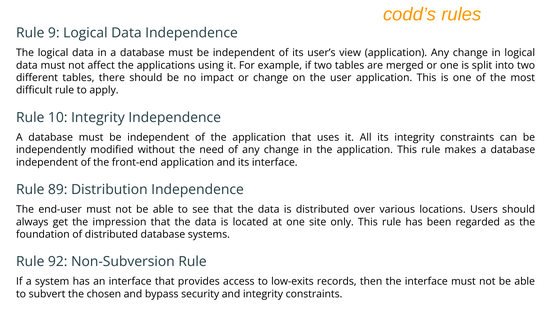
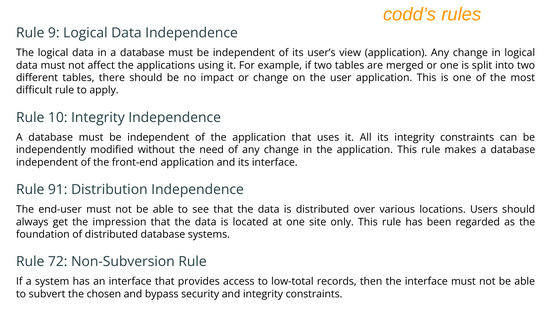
89: 89 -> 91
92: 92 -> 72
low-exits: low-exits -> low-total
